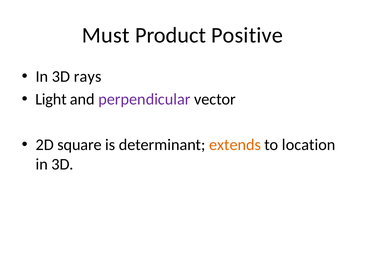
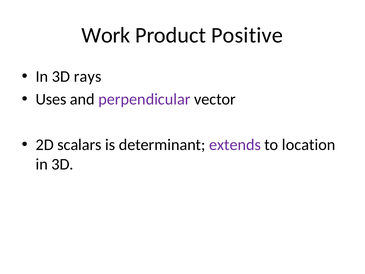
Must: Must -> Work
Light: Light -> Uses
square: square -> scalars
extends colour: orange -> purple
